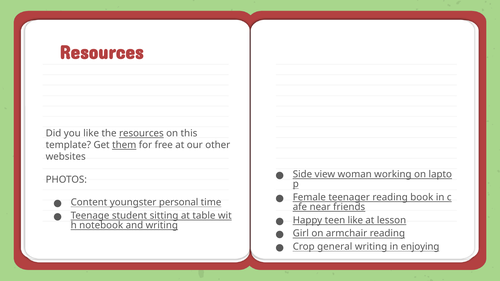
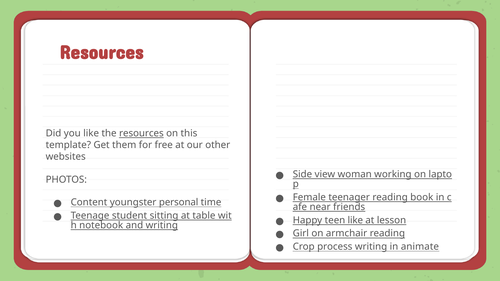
them underline: present -> none
general: general -> process
enjoying: enjoying -> animate
